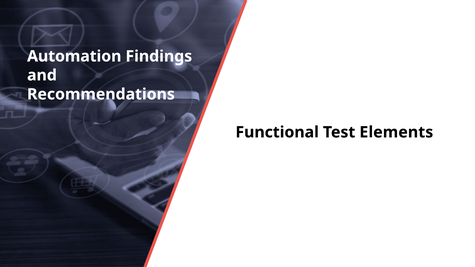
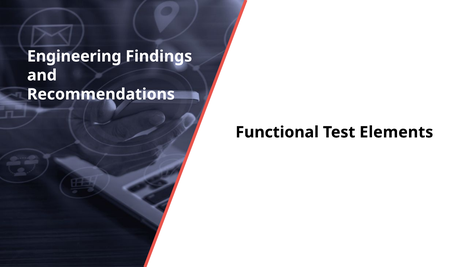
Automation: Automation -> Engineering
